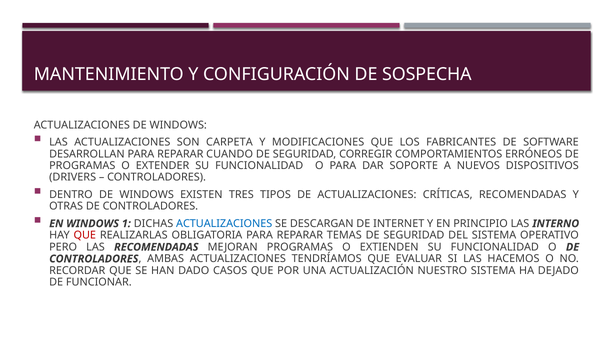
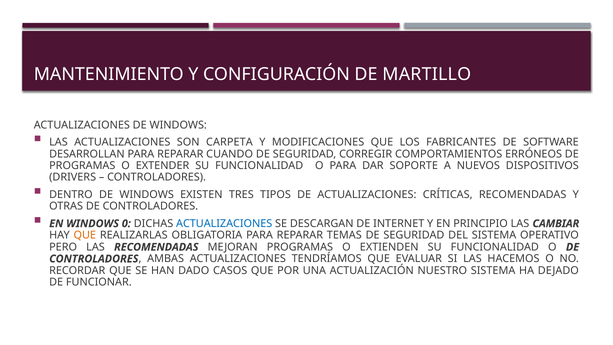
SOSPECHA: SOSPECHA -> MARTILLO
1: 1 -> 0
INTERNO: INTERNO -> CAMBIAR
QUE at (85, 235) colour: red -> orange
